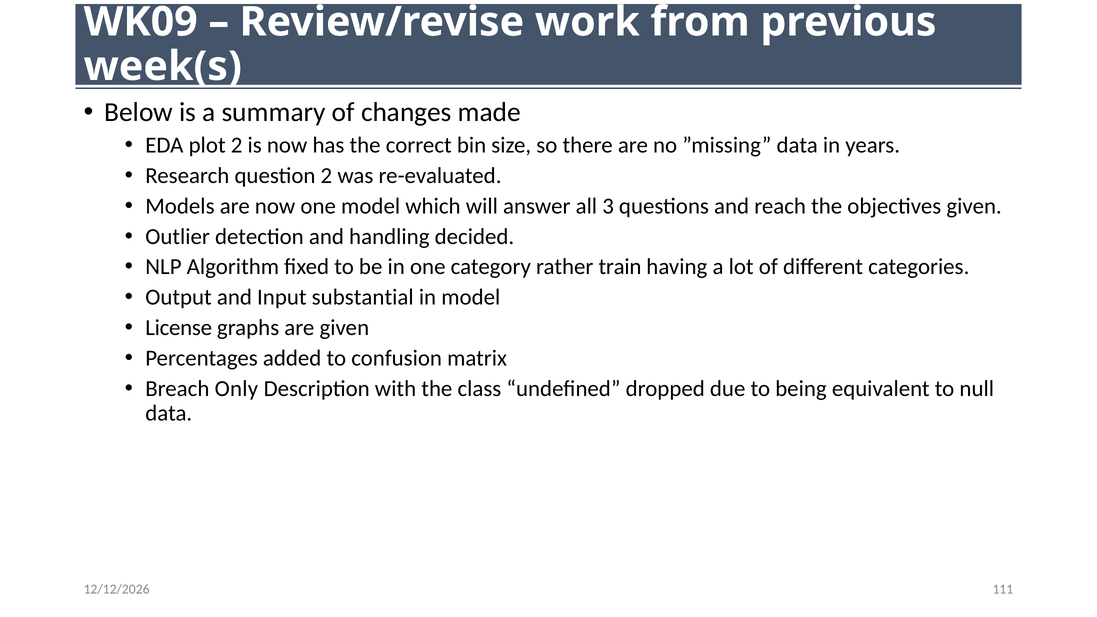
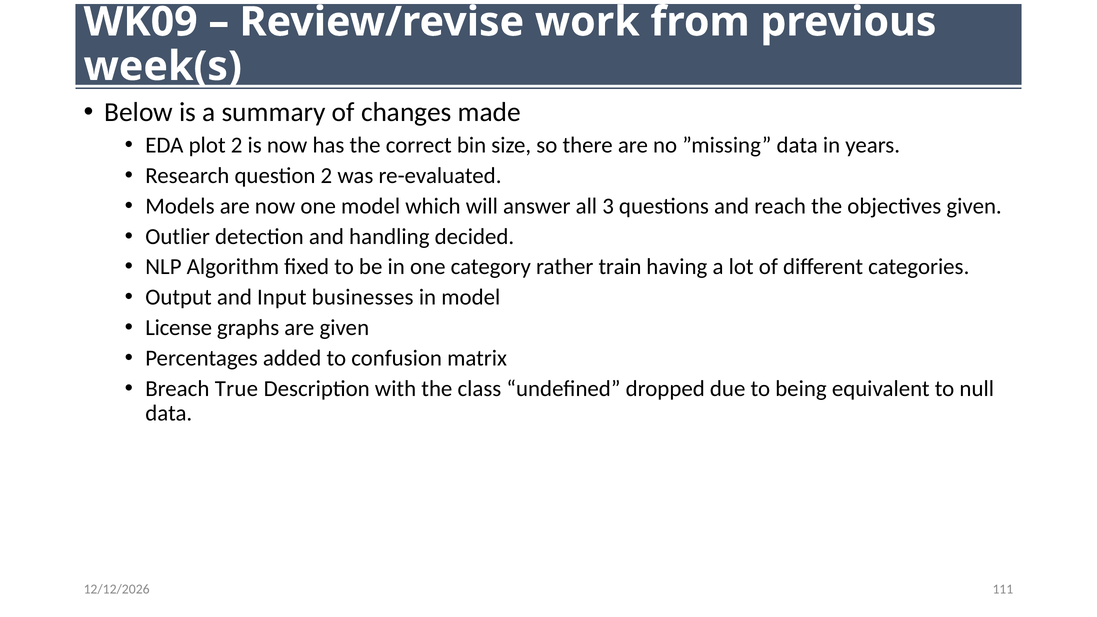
substantial: substantial -> businesses
Only: Only -> True
